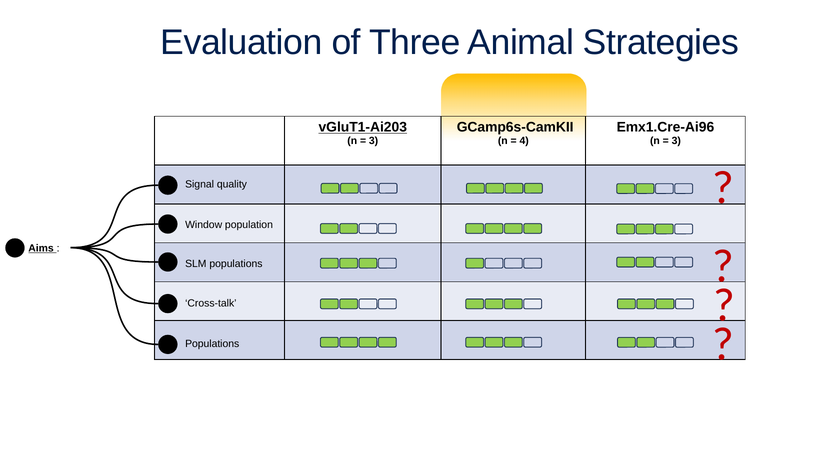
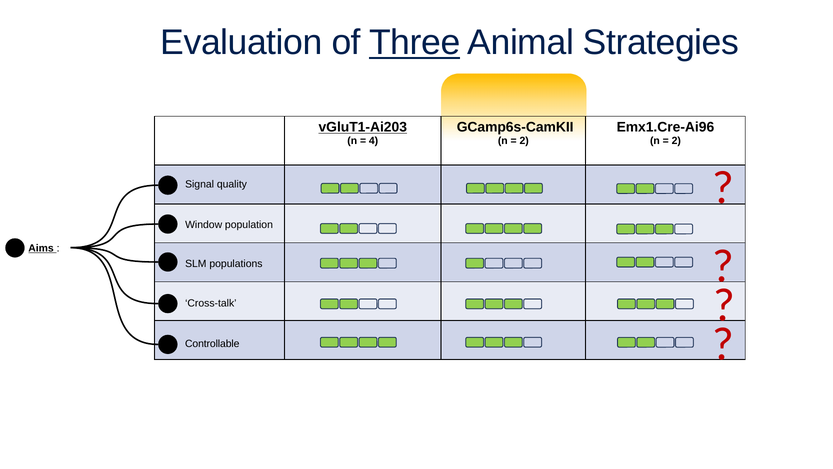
Three underline: none -> present
3 at (374, 141): 3 -> 4
4 at (524, 141): 4 -> 2
3 at (676, 141): 3 -> 2
Populations at (212, 344): Populations -> Controllable
